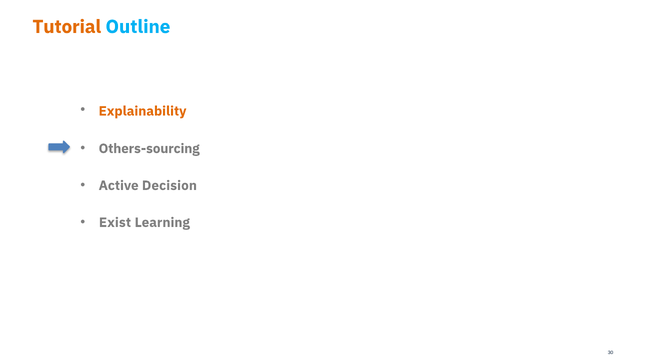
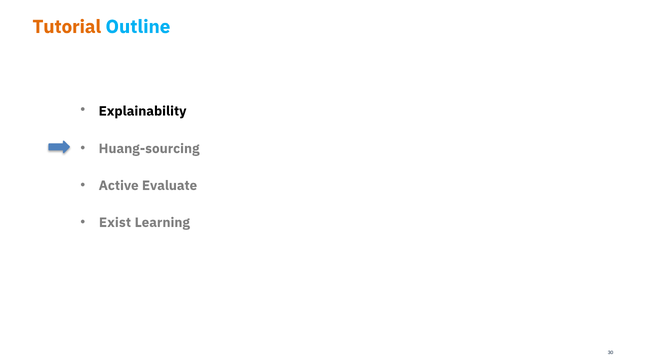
Explainability colour: orange -> black
Others-sourcing: Others-sourcing -> Huang-sourcing
Decision: Decision -> Evaluate
